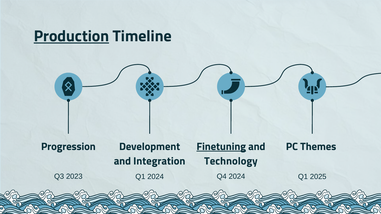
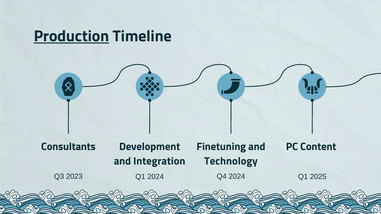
Progression: Progression -> Consultants
Finetuning underline: present -> none
Themes: Themes -> Content
